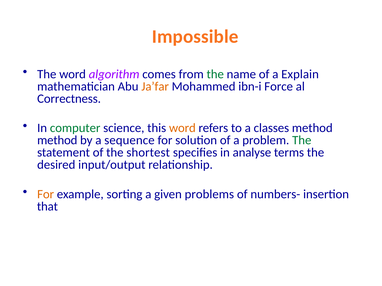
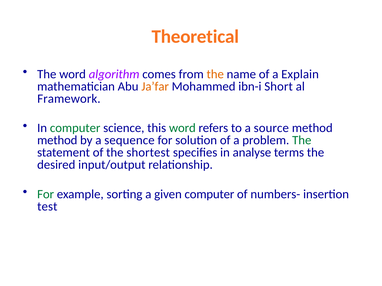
Impossible: Impossible -> Theoretical
the at (215, 74) colour: green -> orange
Force: Force -> Short
Correctness: Correctness -> Framework
word at (182, 128) colour: orange -> green
classes: classes -> source
For at (46, 194) colour: orange -> green
given problems: problems -> computer
that: that -> test
